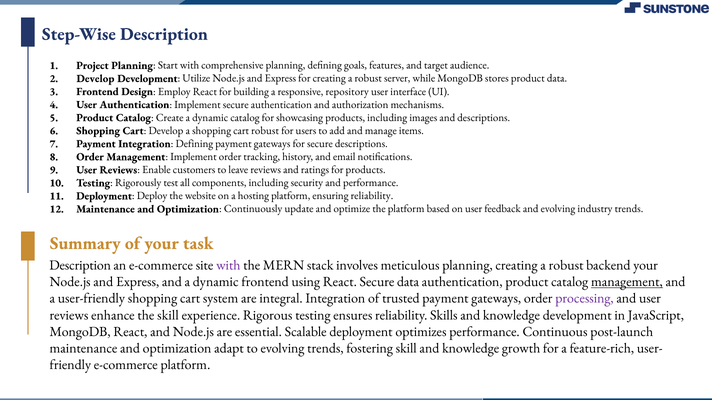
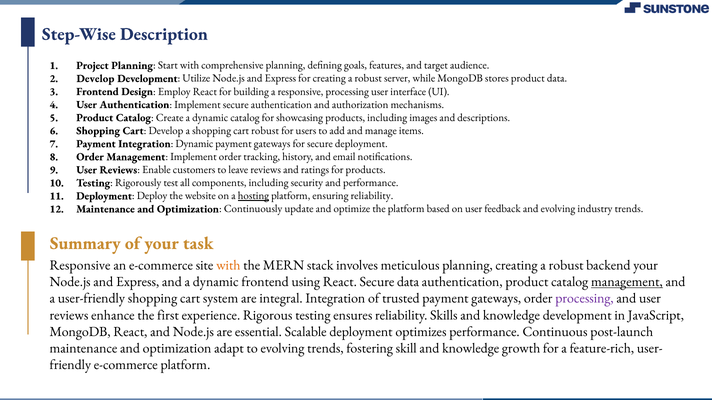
responsive repository: repository -> processing
Integration Defining: Defining -> Dynamic
secure descriptions: descriptions -> deployment
hosting underline: none -> present
Description at (80, 266): Description -> Responsive
with at (228, 266) colour: purple -> orange
the skill: skill -> first
